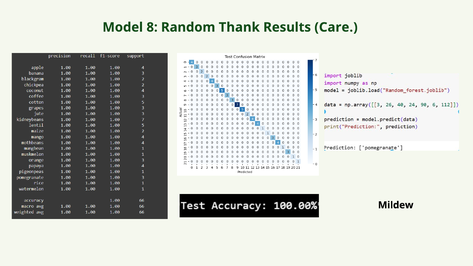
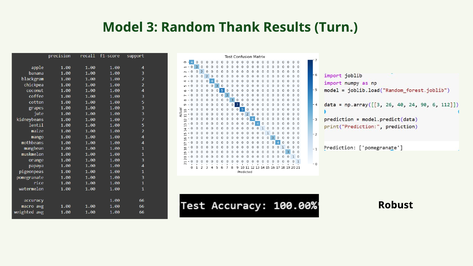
8: 8 -> 3
Care: Care -> Turn
Mildew: Mildew -> Robust
